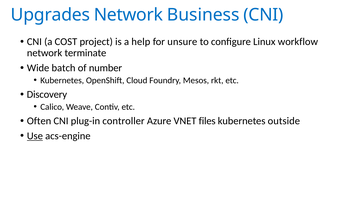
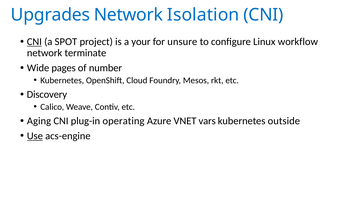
Business: Business -> Isolation
CNI at (34, 42) underline: none -> present
COST: COST -> SPOT
help: help -> your
batch: batch -> pages
Often: Often -> Aging
controller: controller -> operating
files: files -> vars
